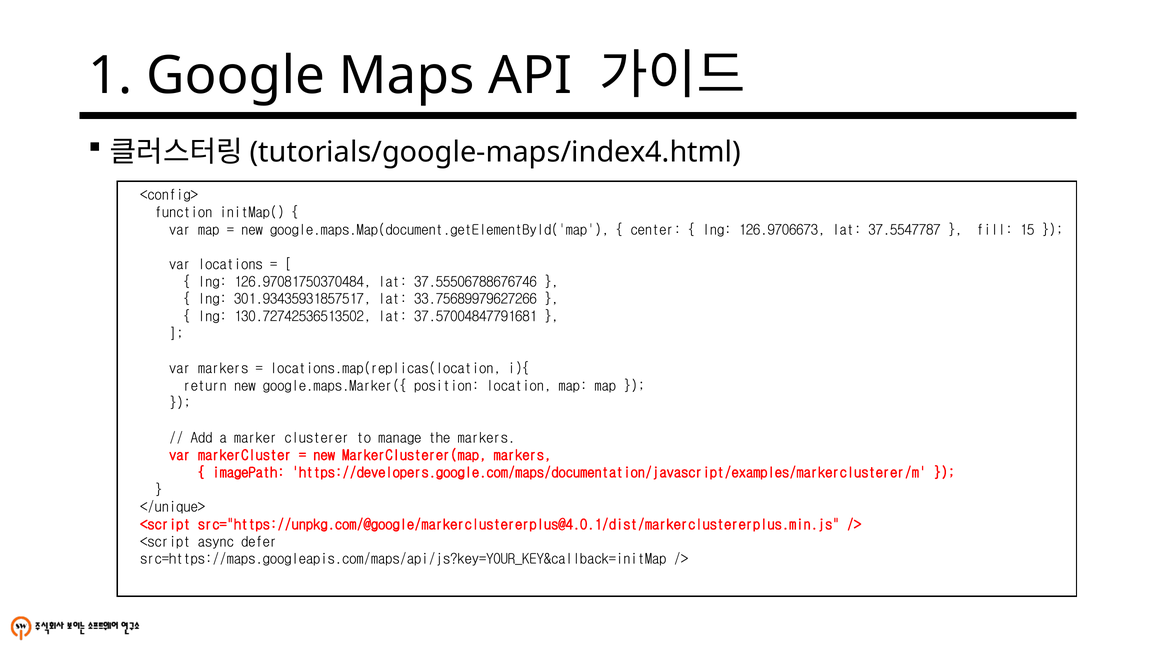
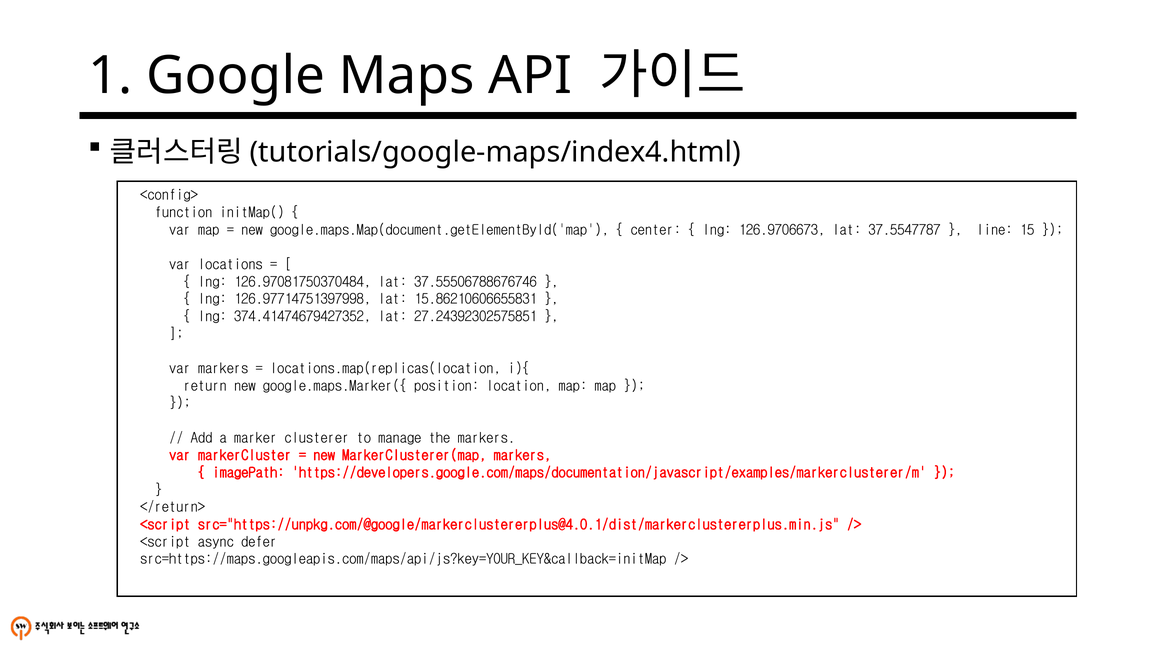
fill: fill -> line
301.93435931857517: 301.93435931857517 -> 126.97714751397998
33.75689979627266: 33.75689979627266 -> 15.86210606655831
130.72742536513502: 130.72742536513502 -> 374.41474679427352
37.57004847791681: 37.57004847791681 -> 27.24392302575851
</unique>: </unique> -> </return>
